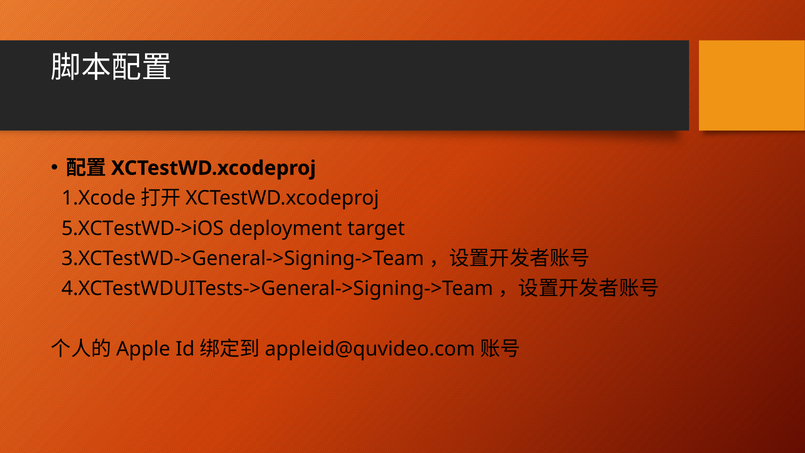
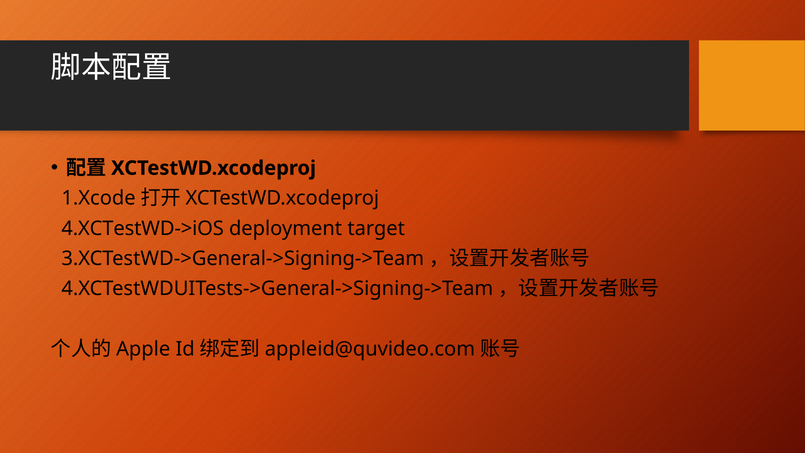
5.XCTestWD->iOS: 5.XCTestWD->iOS -> 4.XCTestWD->iOS
